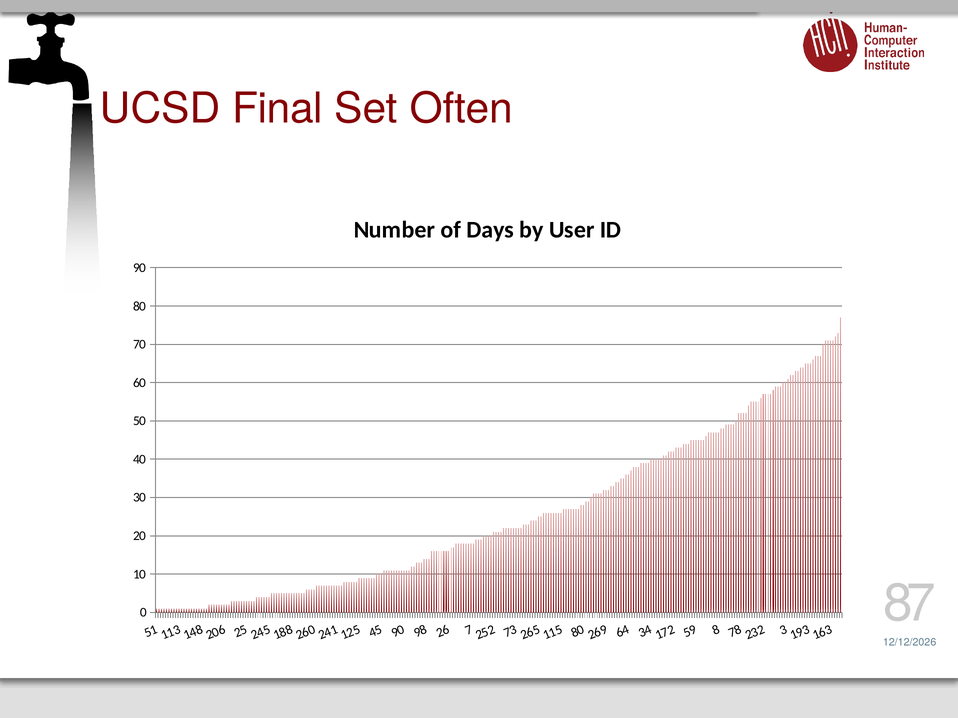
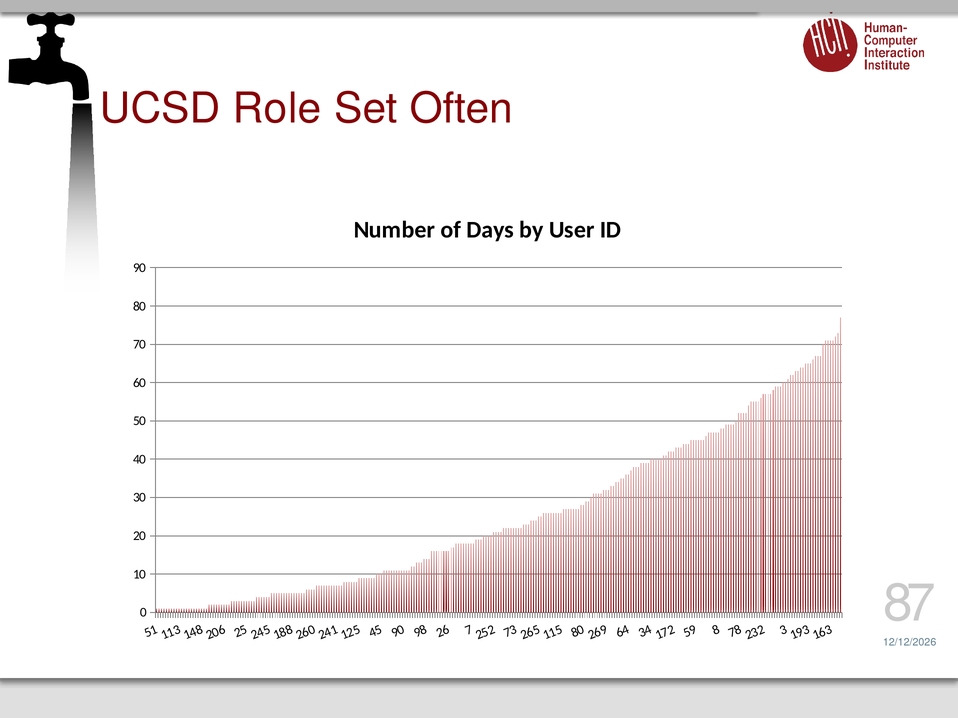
Final: Final -> Role
